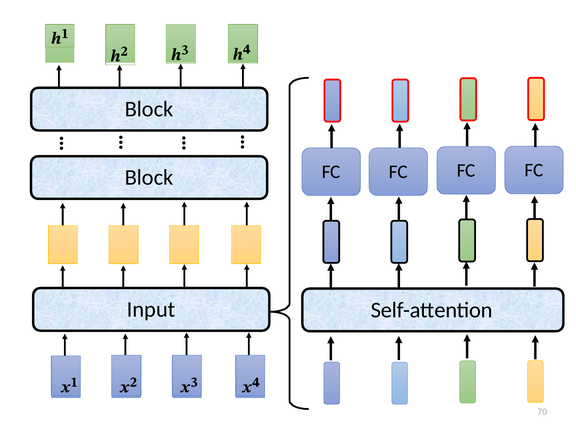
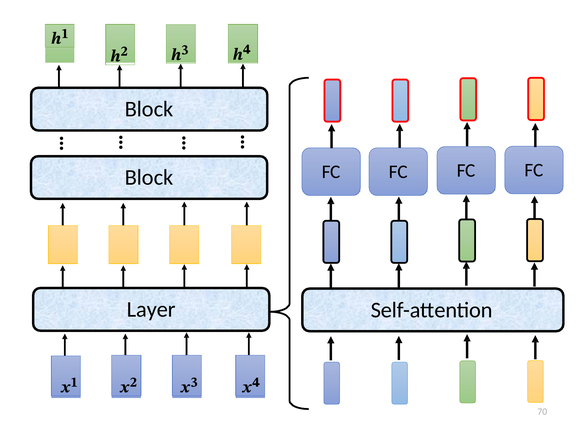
Input: Input -> Layer
